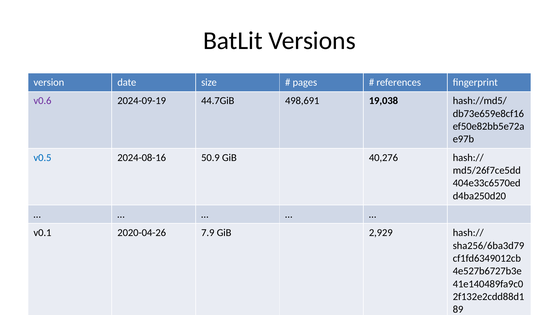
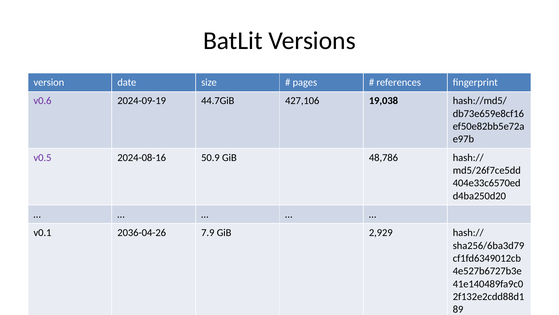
498,691: 498,691 -> 427,106
v0.5 colour: blue -> purple
40,276: 40,276 -> 48,786
2020-04-26: 2020-04-26 -> 2036-04-26
